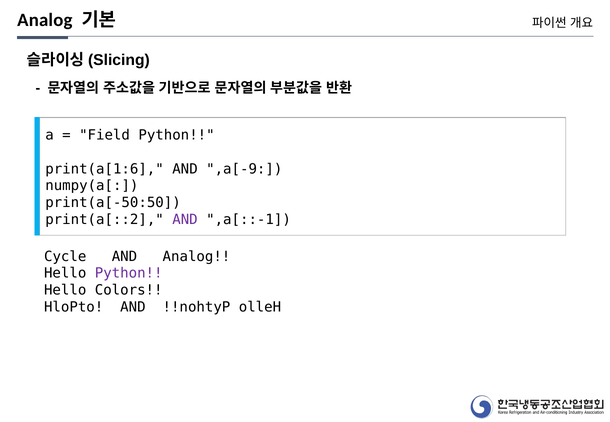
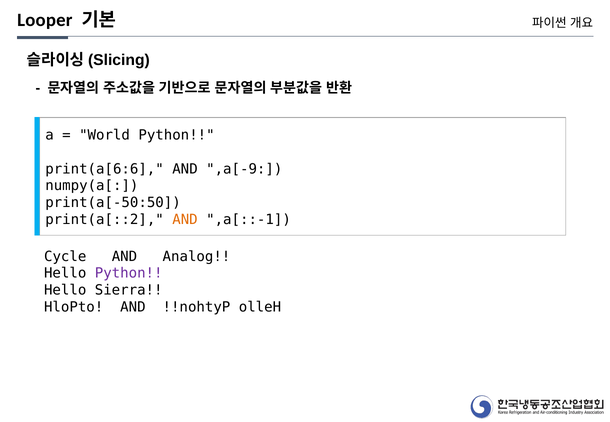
Analog at (45, 20): Analog -> Looper
Field: Field -> World
print(a[1:6: print(a[1:6 -> print(a[6:6
AND at (185, 220) colour: purple -> orange
Colors: Colors -> Sierra
